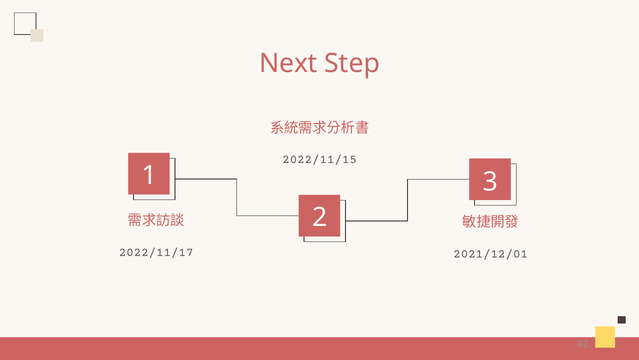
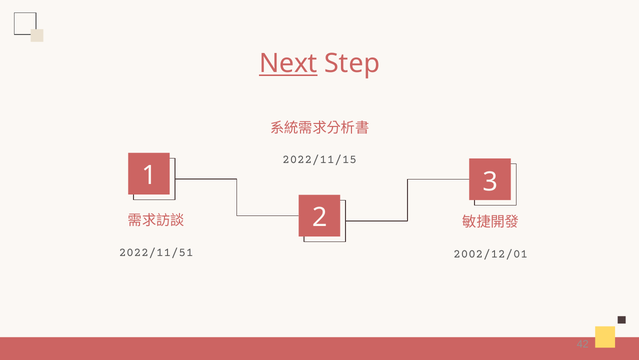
Next underline: none -> present
2022/11/17: 2022/11/17 -> 2022/11/51
2021/12/01: 2021/12/01 -> 2002/12/01
